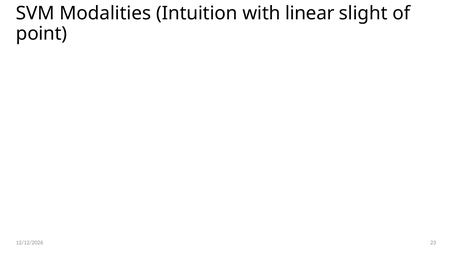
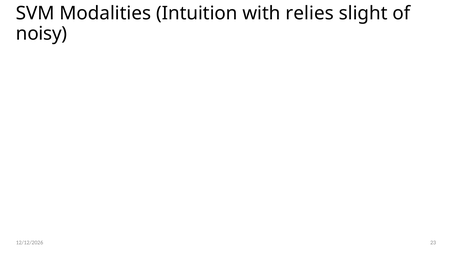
linear: linear -> relies
point: point -> noisy
